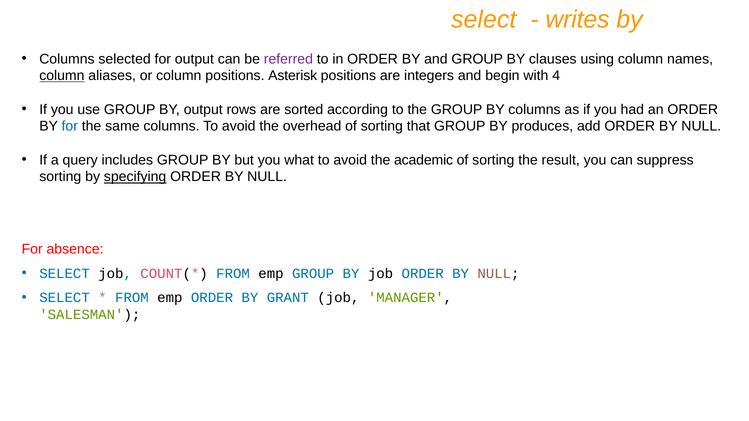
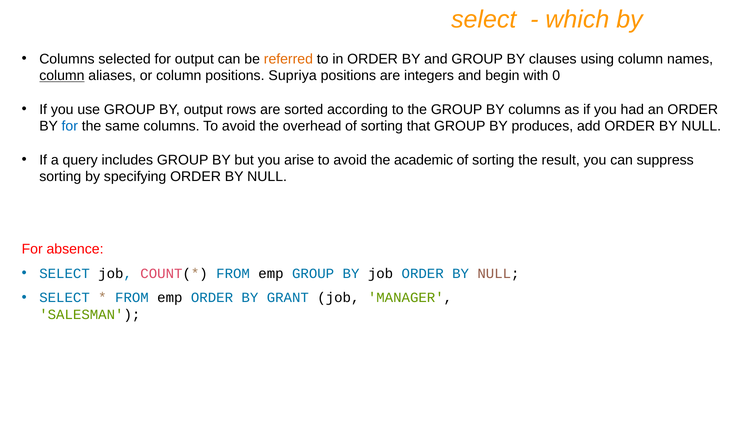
writes: writes -> which
referred colour: purple -> orange
Asterisk: Asterisk -> Supriya
4: 4 -> 0
what: what -> arise
specifying underline: present -> none
